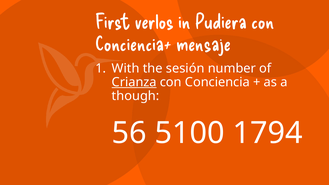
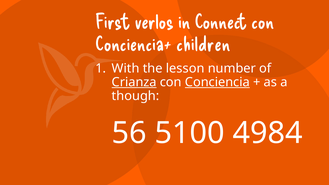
Pudiera: Pudiera -> Connect
mensaje: mensaje -> children
sesión: sesión -> lesson
Conciencia underline: none -> present
1794: 1794 -> 4984
